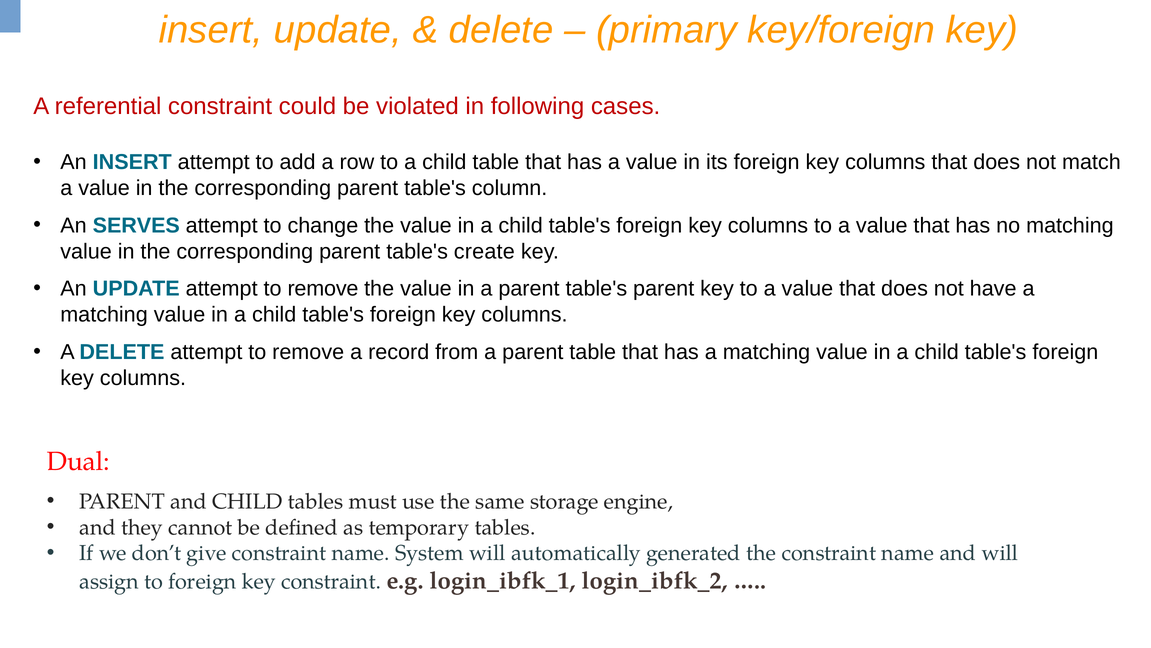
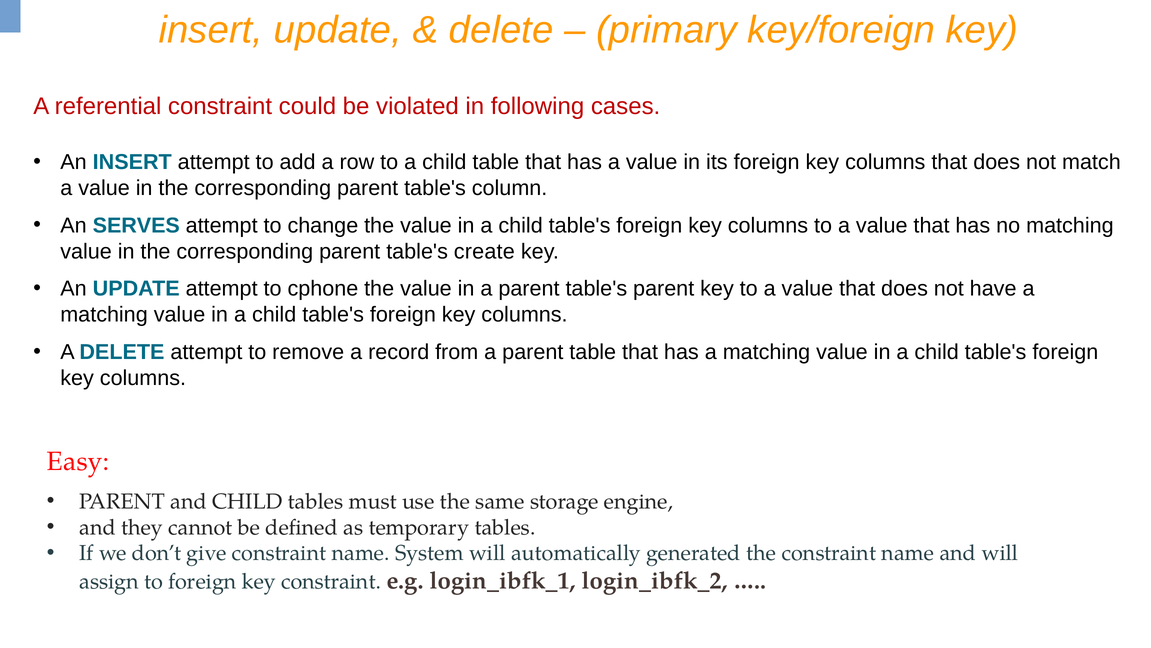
UPDATE attempt to remove: remove -> cphone
Dual: Dual -> Easy
